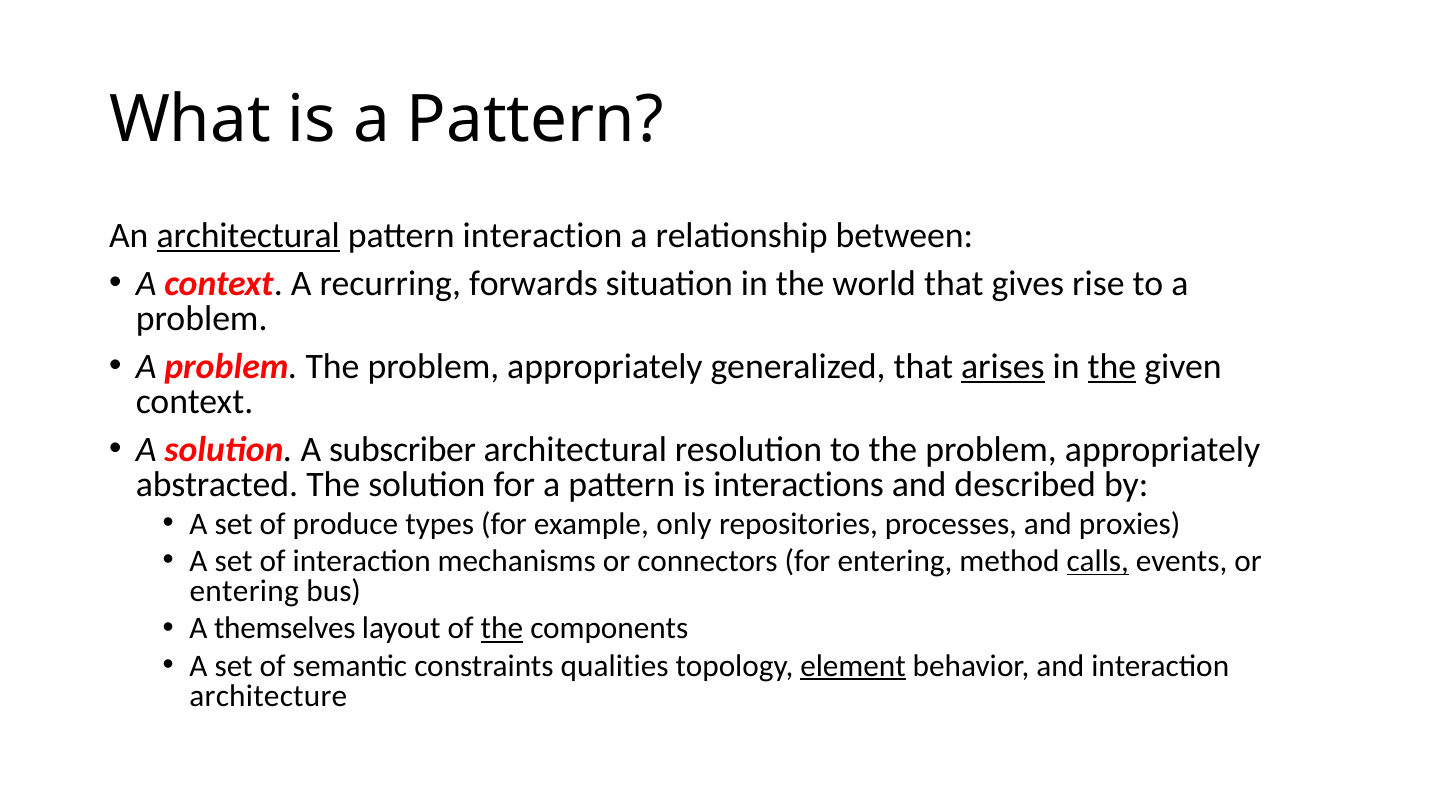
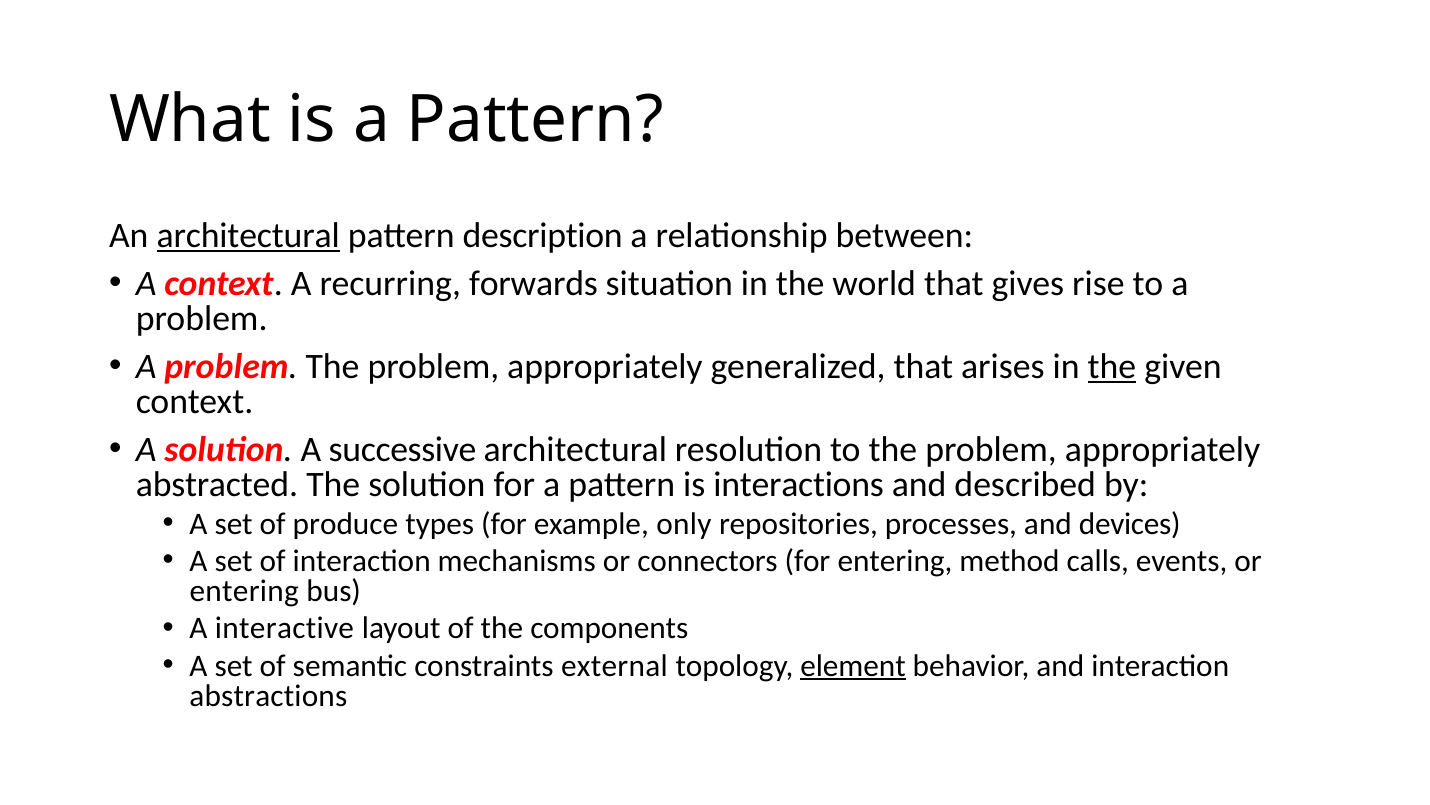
pattern interaction: interaction -> description
arises underline: present -> none
subscriber: subscriber -> successive
proxies: proxies -> devices
calls underline: present -> none
themselves: themselves -> interactive
the at (502, 628) underline: present -> none
qualities: qualities -> external
architecture: architecture -> abstractions
